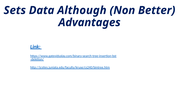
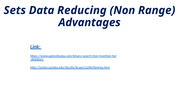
Although: Although -> Reducing
Better: Better -> Range
